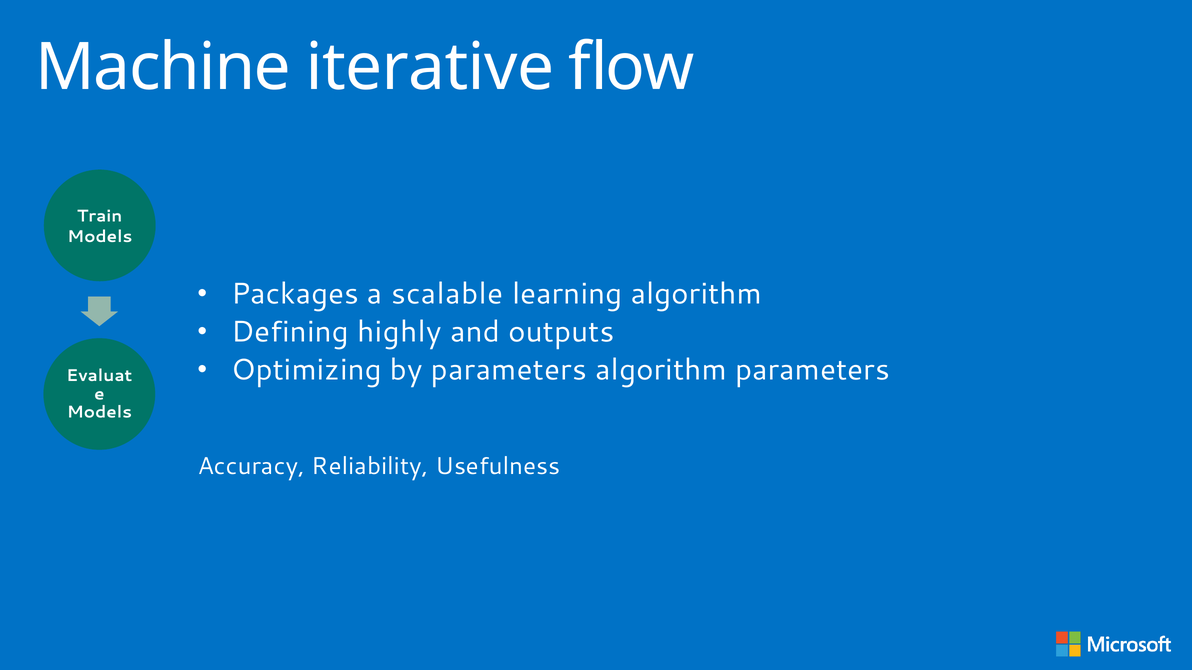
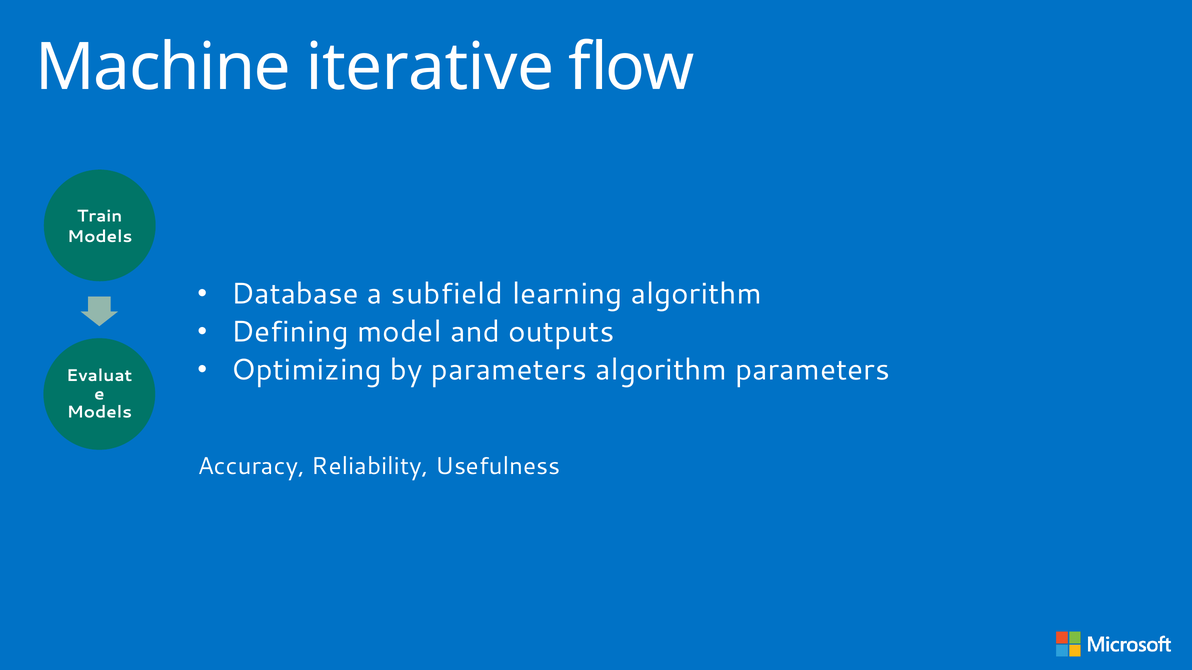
Packages: Packages -> Database
scalable: scalable -> subfield
Defining highly: highly -> model
